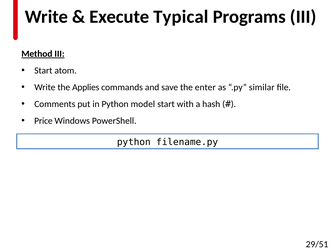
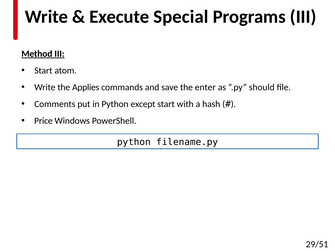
Typical: Typical -> Special
similar: similar -> should
model: model -> except
